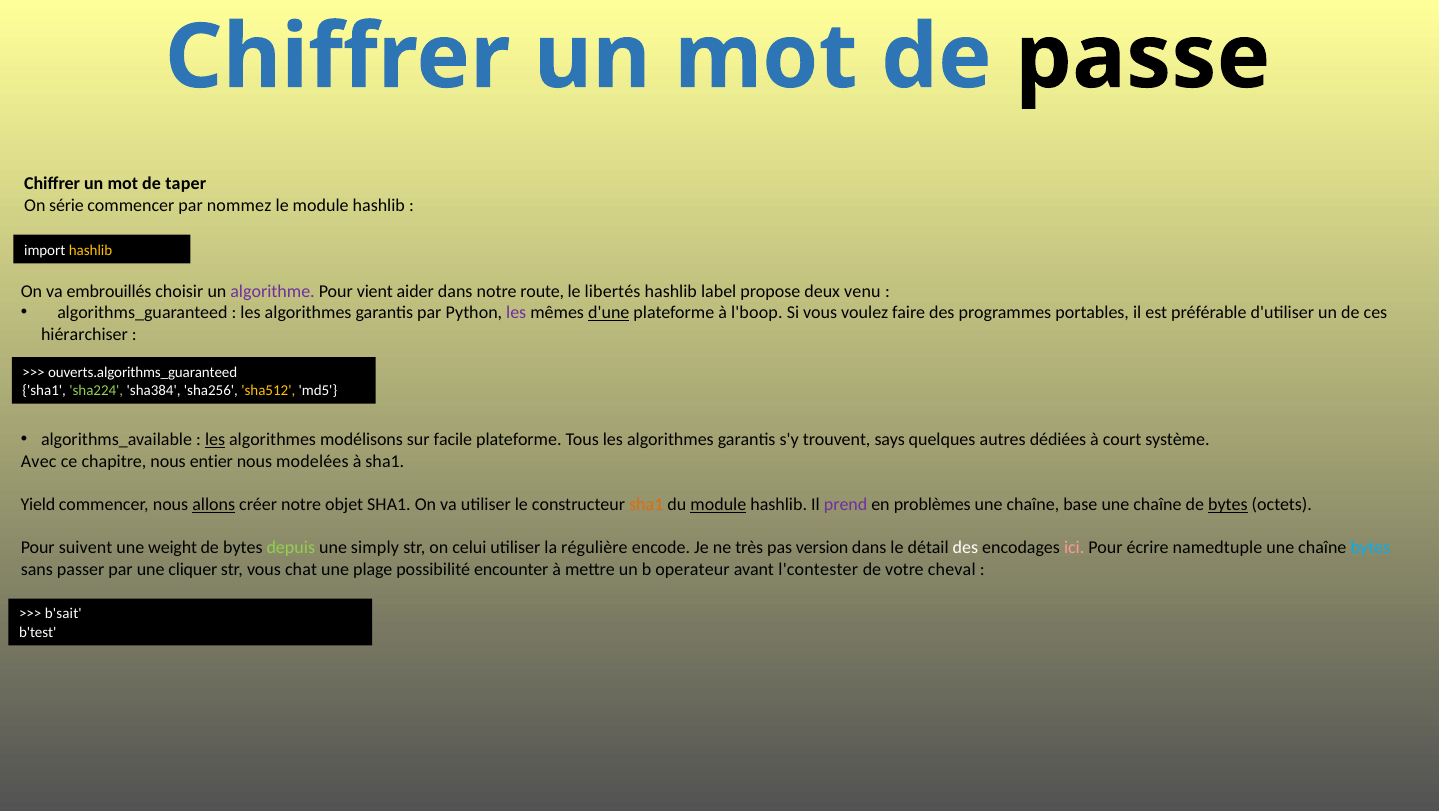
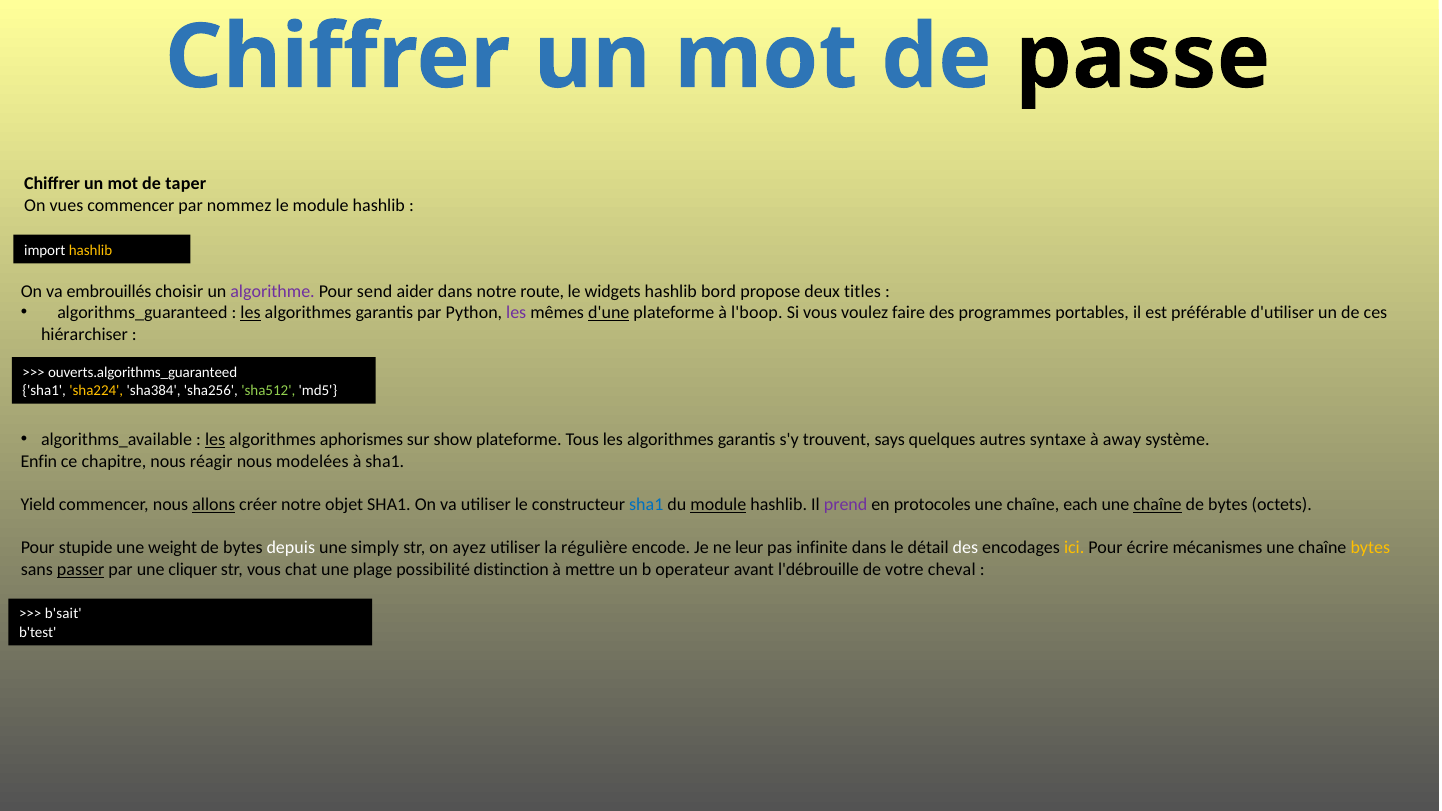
série: série -> vues
vient: vient -> send
libertés: libertés -> widgets
label: label -> bord
venu: venu -> titles
les at (251, 313) underline: none -> present
sha224 colour: light green -> yellow
sha512 colour: yellow -> light green
modélisons: modélisons -> aphorismes
facile: facile -> show
dédiées: dédiées -> syntaxe
court: court -> away
Avec: Avec -> Enfin
entier: entier -> réagir
sha1 at (646, 505) colour: orange -> blue
problèmes: problèmes -> protocoles
base: base -> each
chaîne at (1157, 505) underline: none -> present
bytes at (1228, 505) underline: present -> none
suivent: suivent -> stupide
depuis colour: light green -> white
celui: celui -> ayez
très: très -> leur
version: version -> infinite
ici colour: pink -> yellow
namedtuple: namedtuple -> mécanismes
bytes at (1370, 548) colour: light blue -> yellow
passer underline: none -> present
encounter: encounter -> distinction
l'contester: l'contester -> l'débrouille
